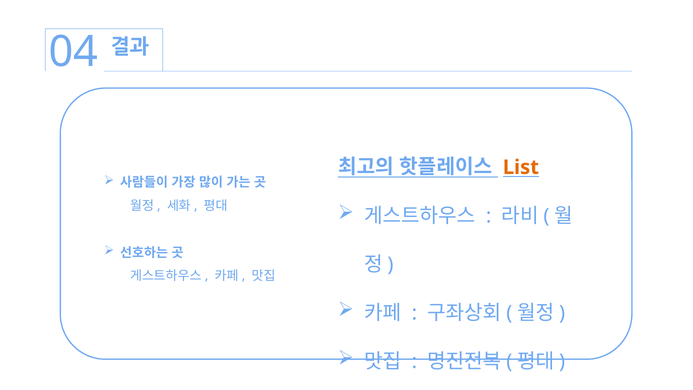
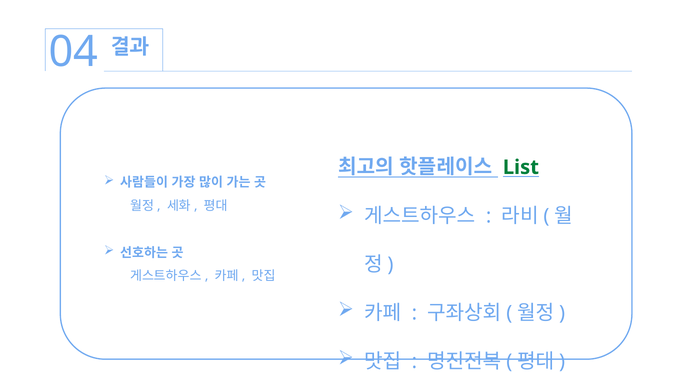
List colour: orange -> green
